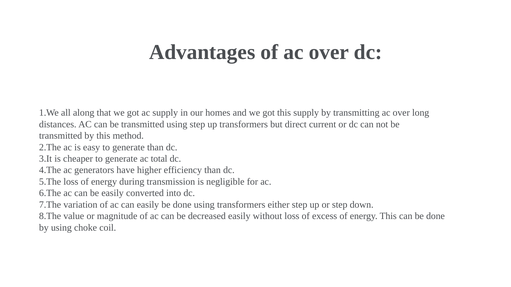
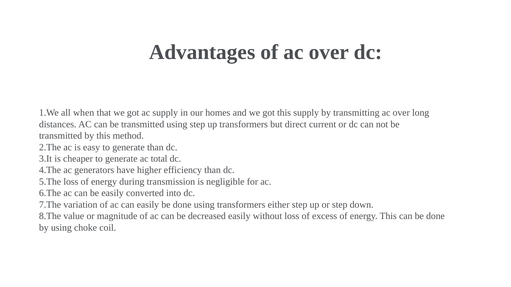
along: along -> when
